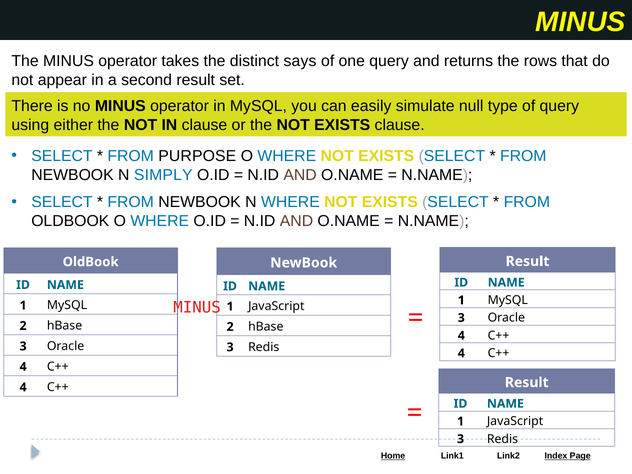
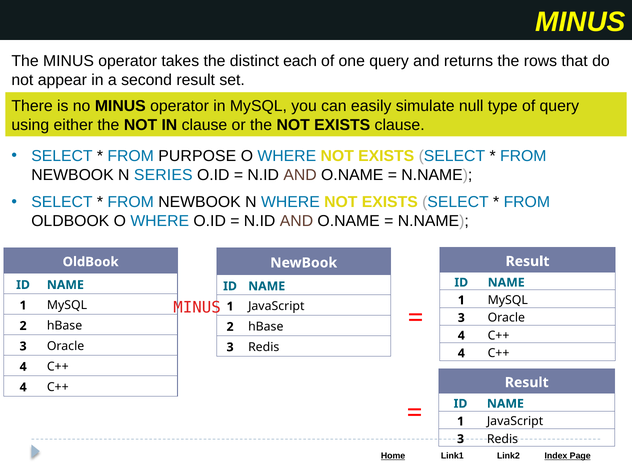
says: says -> each
SIMPLY: SIMPLY -> SERIES
